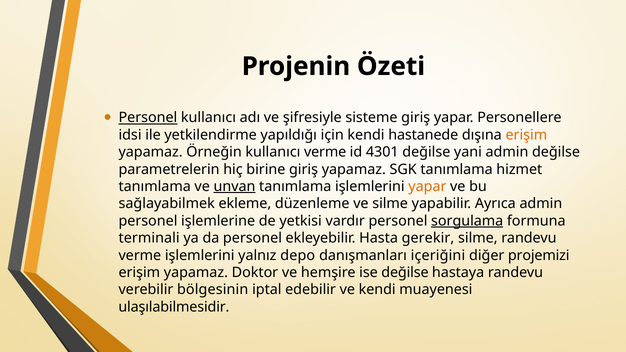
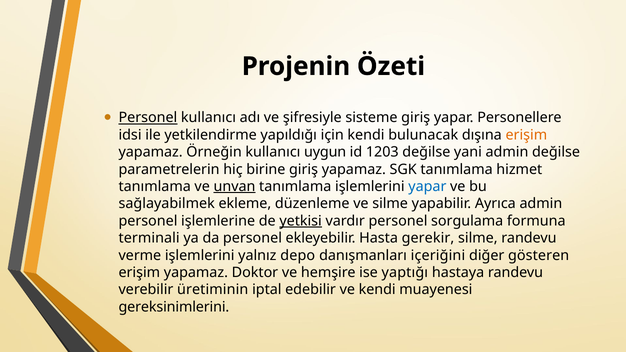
hastanede: hastanede -> bulunacak
kullanıcı verme: verme -> uygun
4301: 4301 -> 1203
yapar at (427, 187) colour: orange -> blue
yetkisi underline: none -> present
sorgulama underline: present -> none
projemizi: projemizi -> gösteren
ise değilse: değilse -> yaptığı
bölgesinin: bölgesinin -> üretiminin
ulaşılabilmesidir: ulaşılabilmesidir -> gereksinimlerini
